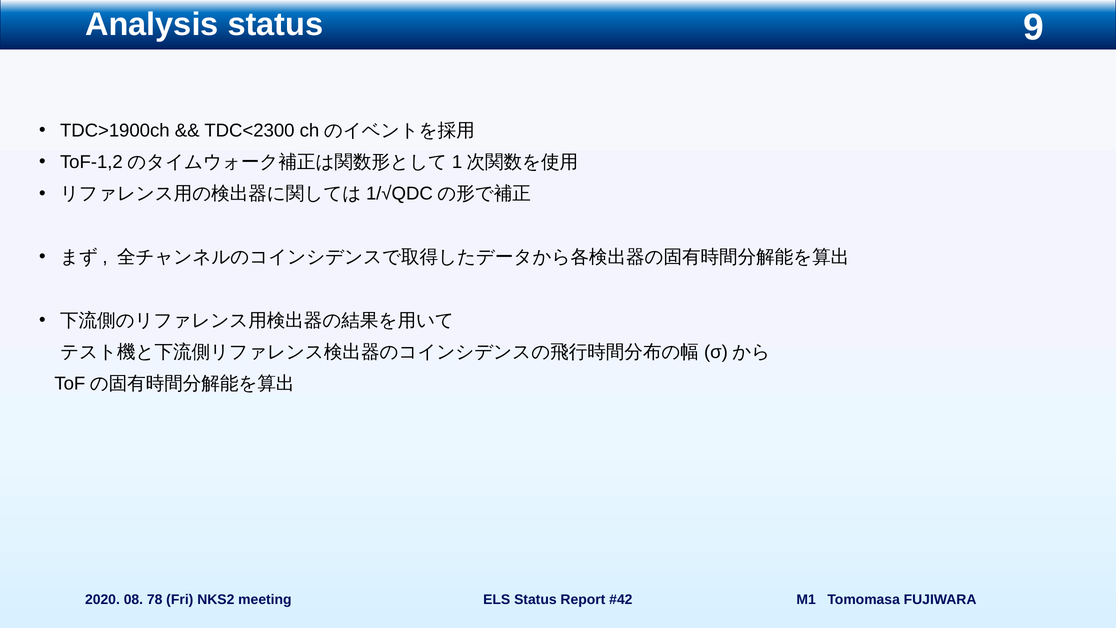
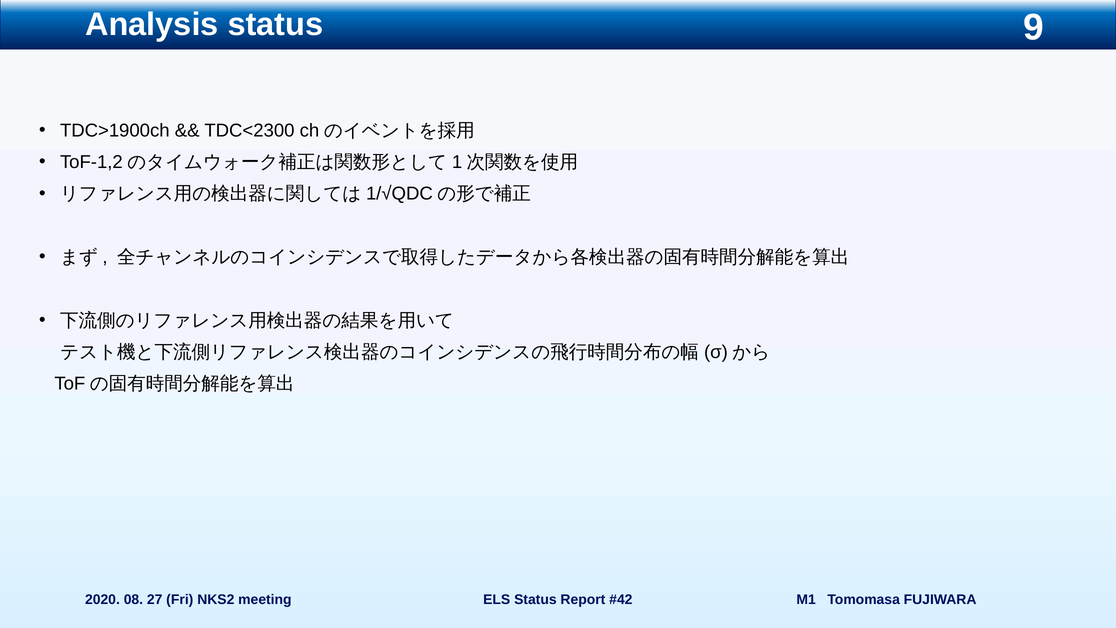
78: 78 -> 27
